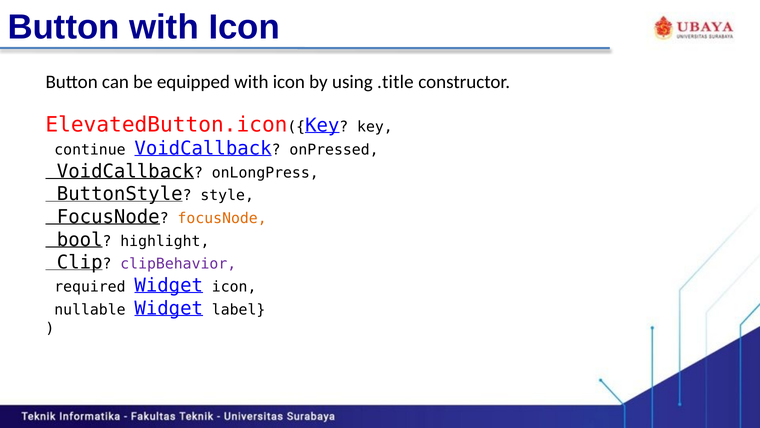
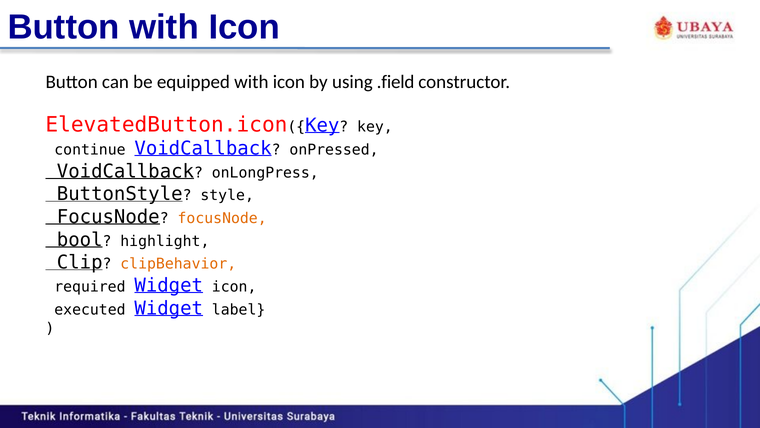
.title: .title -> .field
clipBehavior colour: purple -> orange
nullable: nullable -> executed
